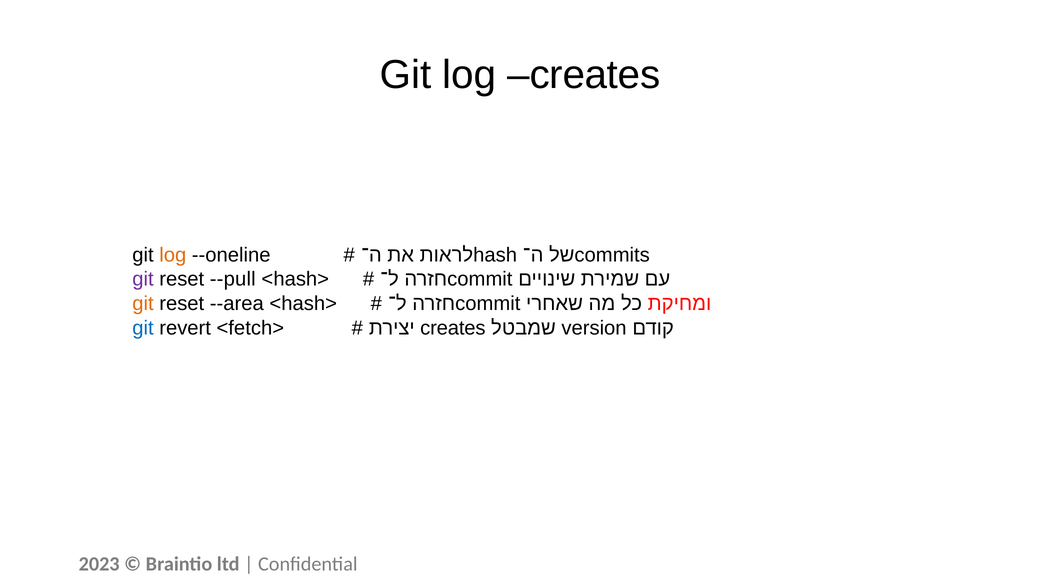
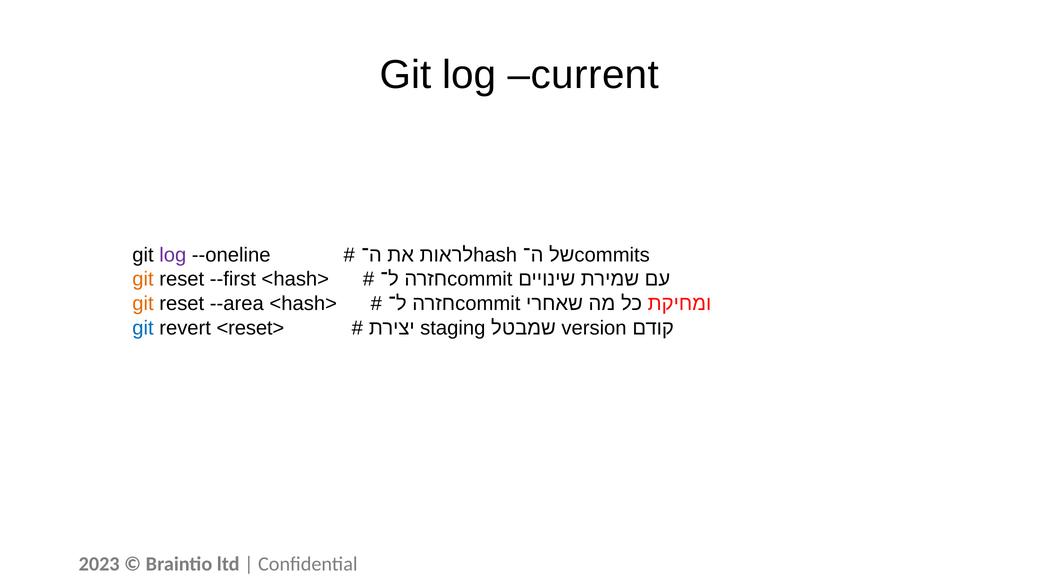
log creates: creates -> current
log at (173, 255) colour: orange -> purple
git at (143, 279) colour: purple -> orange
--pull: --pull -> --first
<fetch>: <fetch> -> <reset>
creates at (453, 328): creates -> staging
